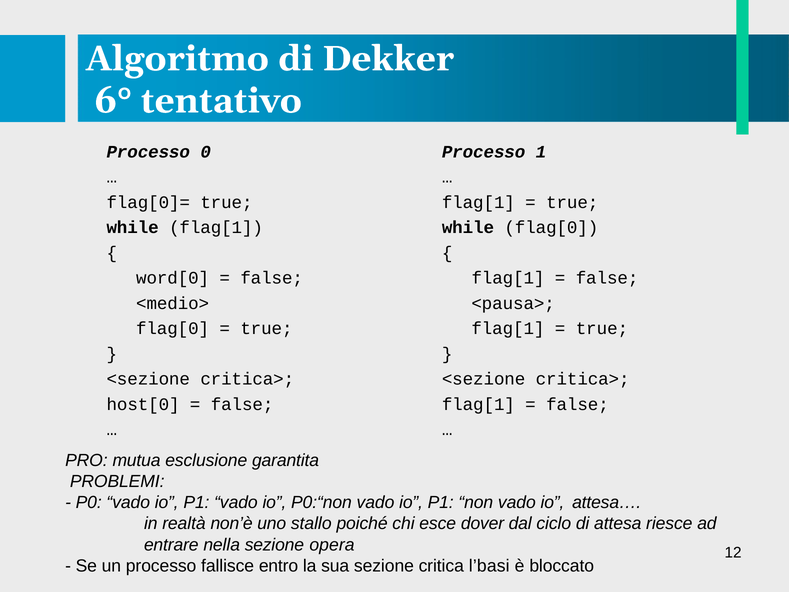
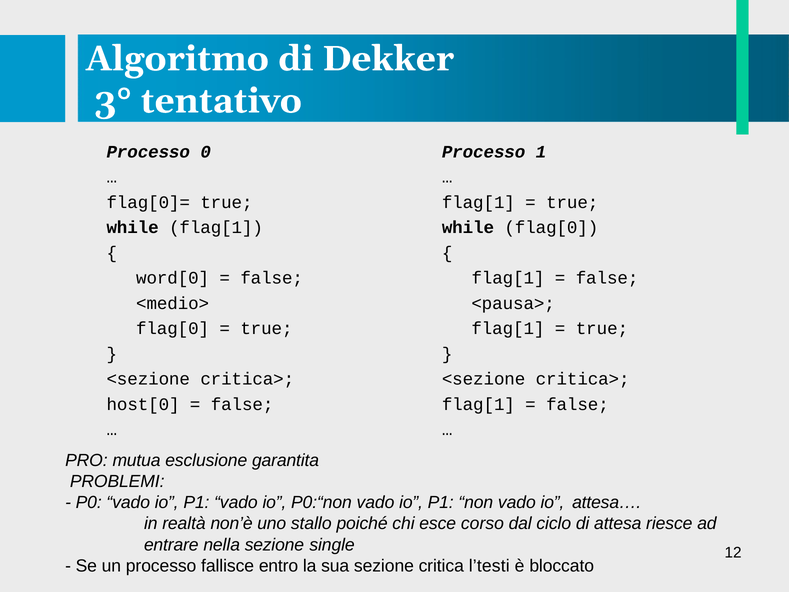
6°: 6° -> 3°
dover: dover -> corso
opera: opera -> single
l’basi: l’basi -> l’testi
